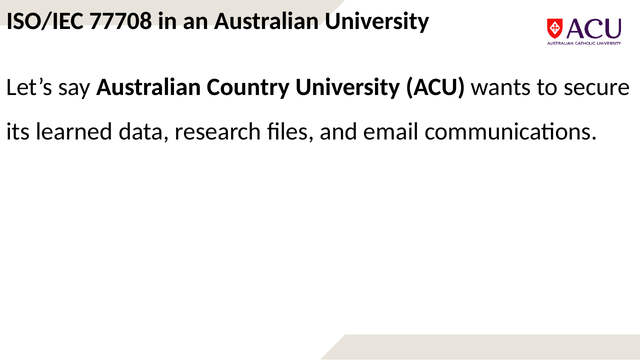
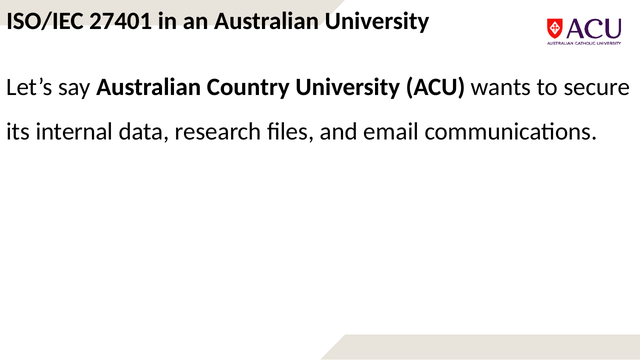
77708: 77708 -> 27401
learned: learned -> internal
